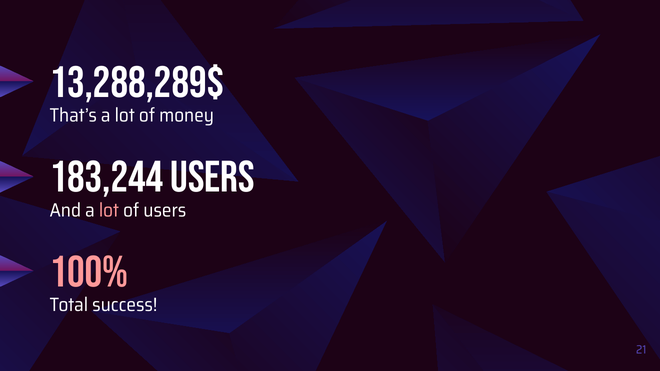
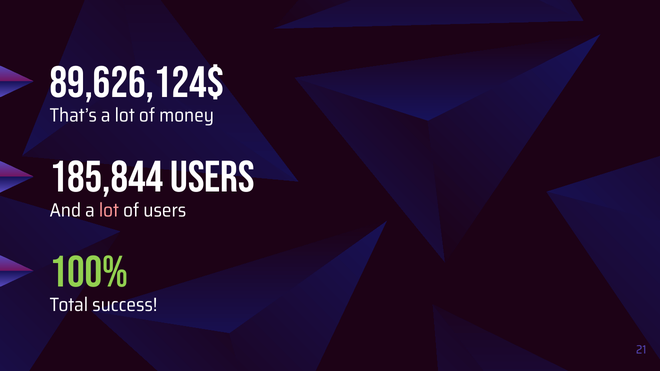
13,288,289$: 13,288,289$ -> 89,626,124$
183,244: 183,244 -> 185,844
100% colour: pink -> light green
